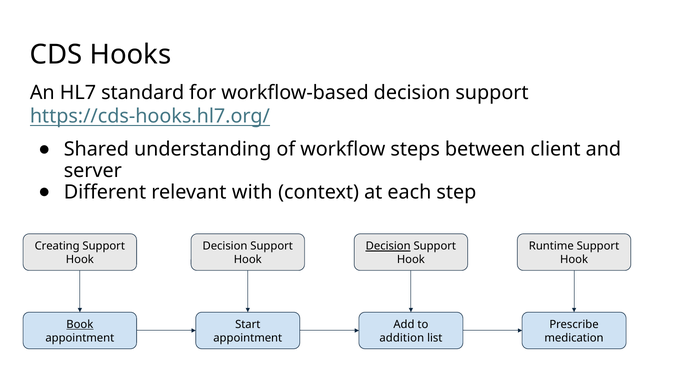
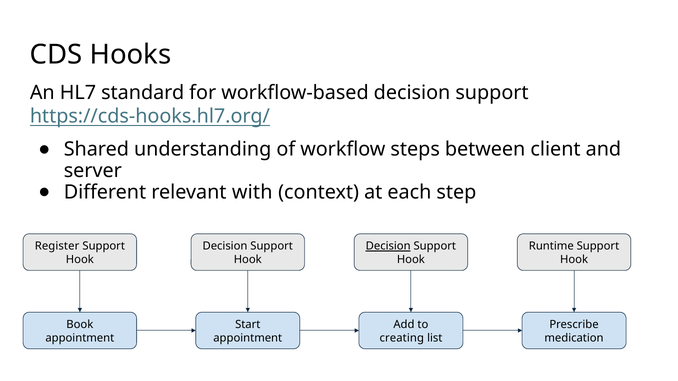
Creating: Creating -> Register
Book underline: present -> none
addition: addition -> creating
